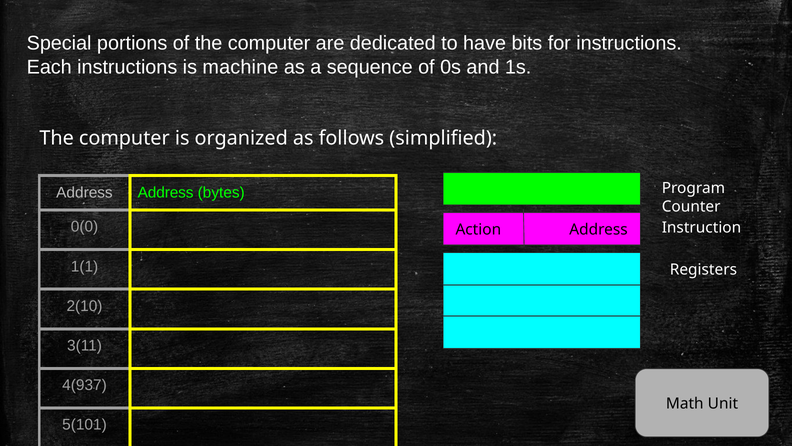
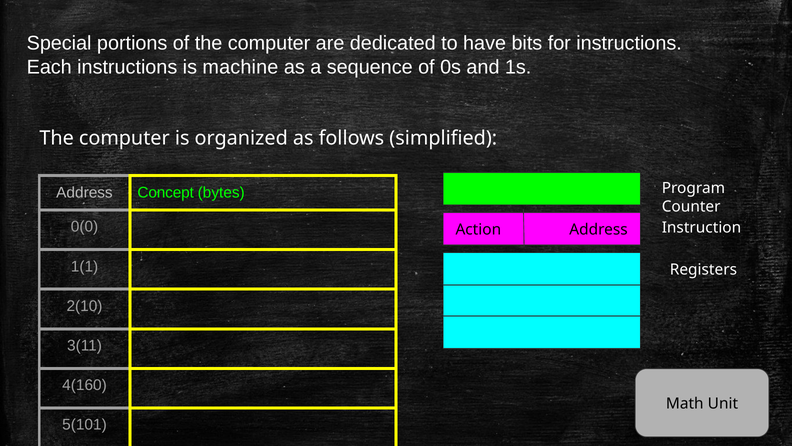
Address Address: Address -> Concept
4(937: 4(937 -> 4(160
